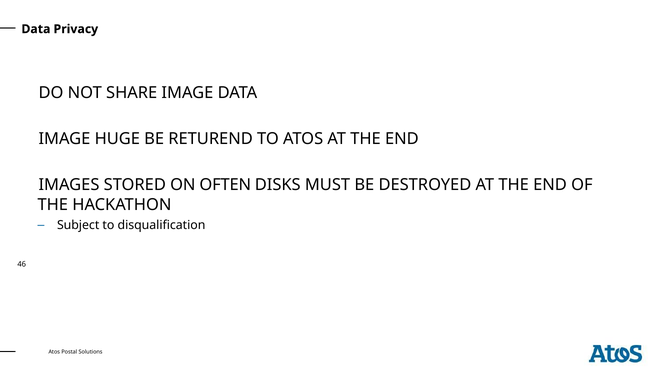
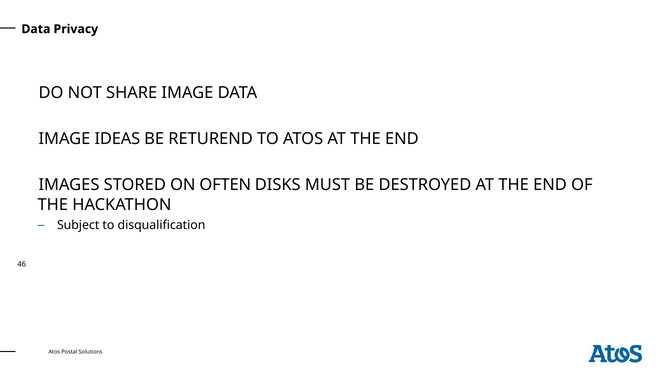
HUGE: HUGE -> IDEAS
